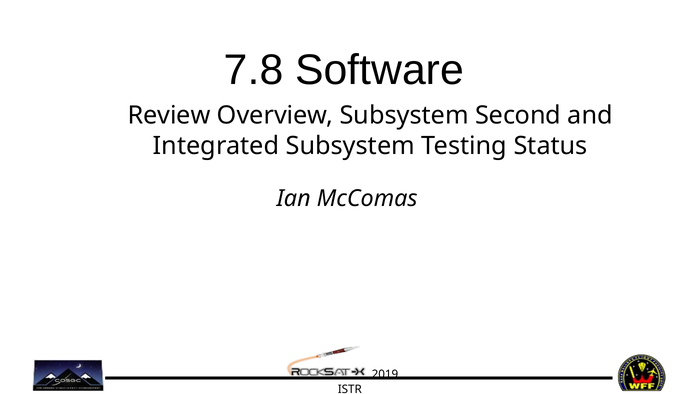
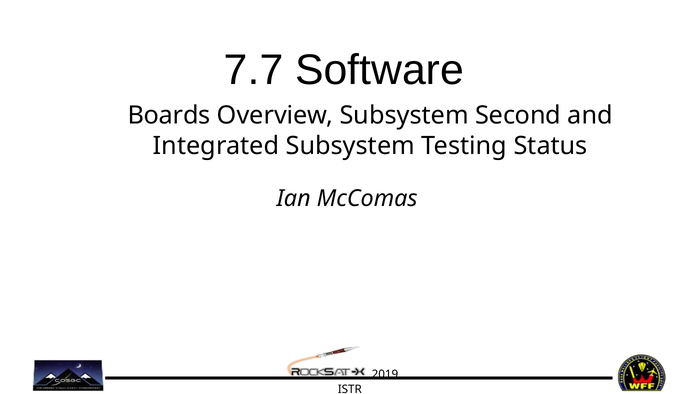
7.8: 7.8 -> 7.7
Review: Review -> Boards
